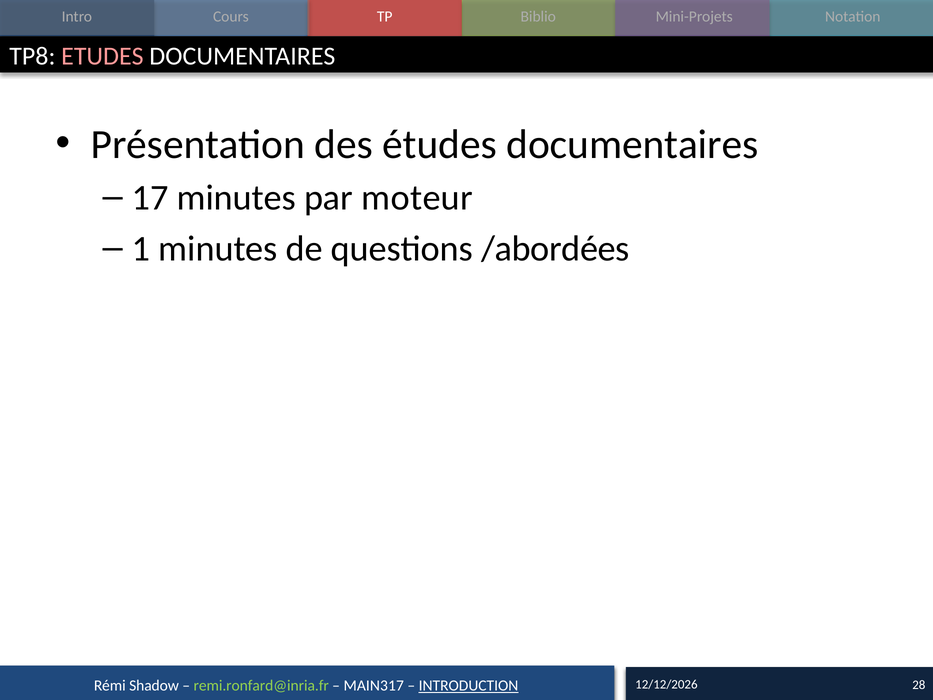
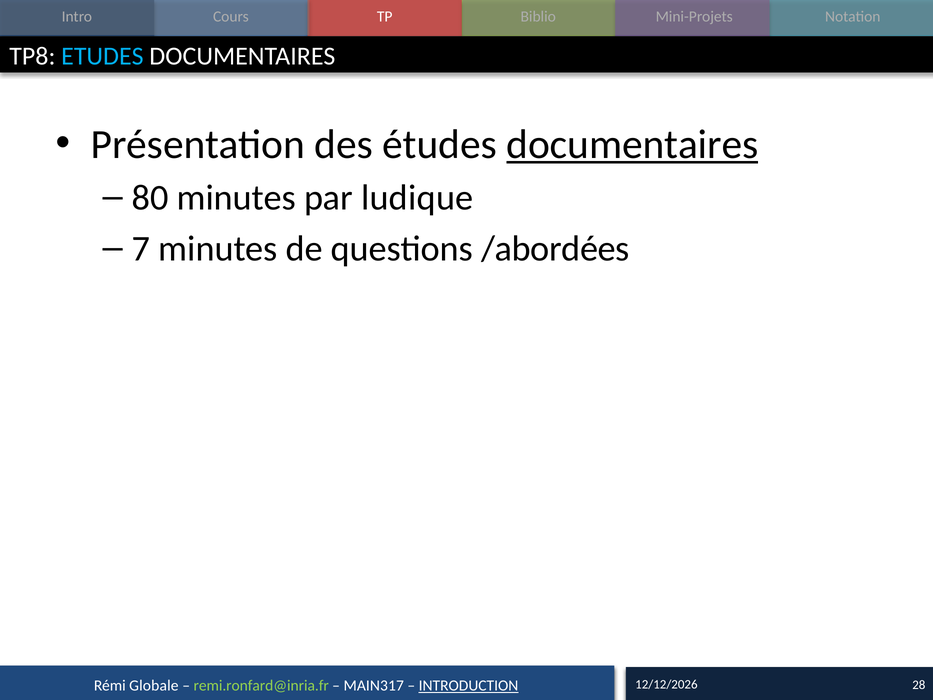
ETUDES colour: pink -> light blue
documentaires at (632, 144) underline: none -> present
17: 17 -> 80
moteur: moteur -> ludique
1: 1 -> 7
Shadow: Shadow -> Globale
